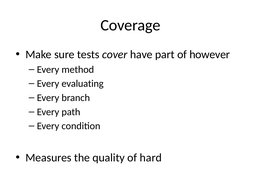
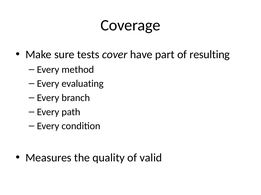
however: however -> resulting
hard: hard -> valid
